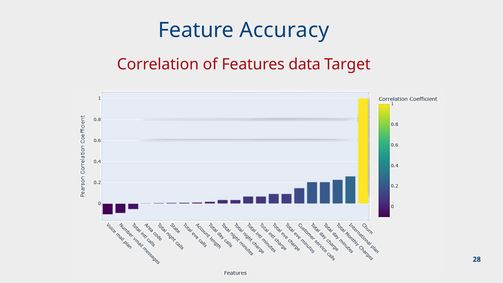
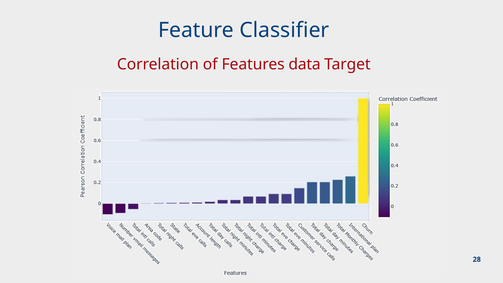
Accuracy: Accuracy -> Classifier
